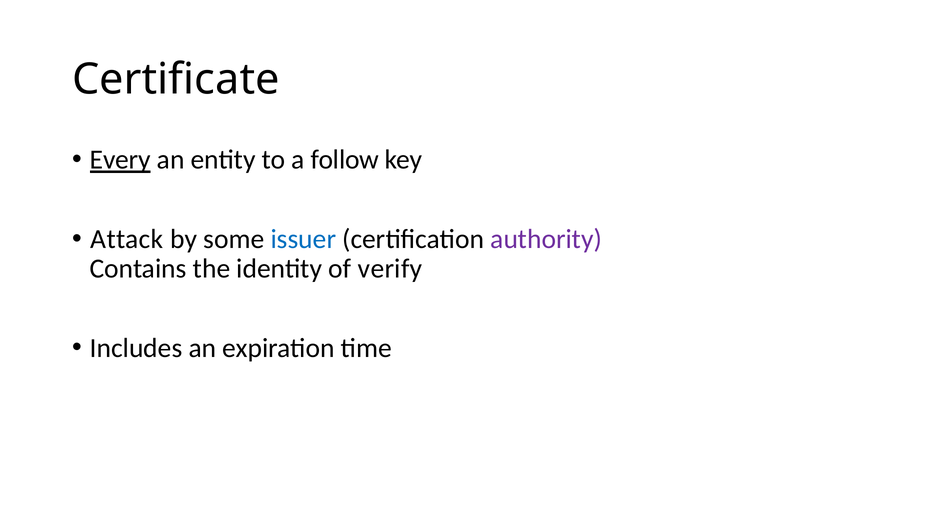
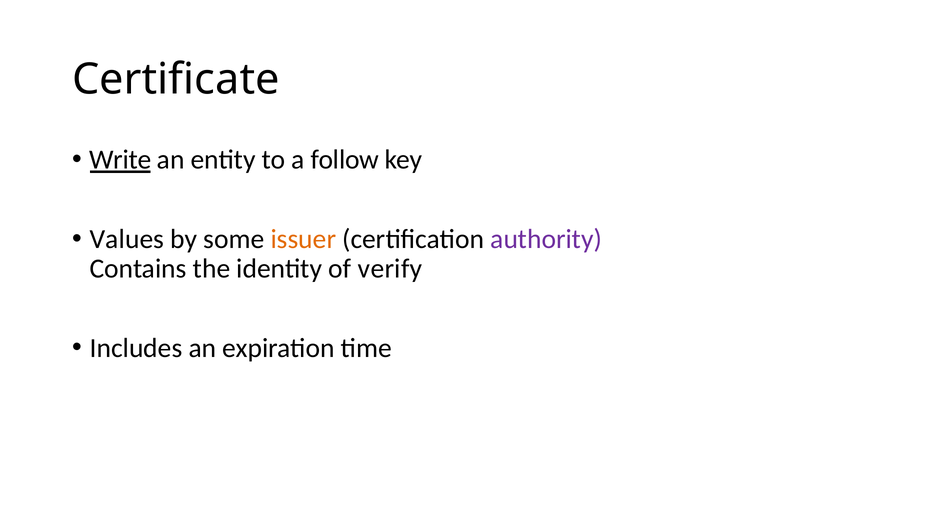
Every: Every -> Write
Attack: Attack -> Values
issuer colour: blue -> orange
